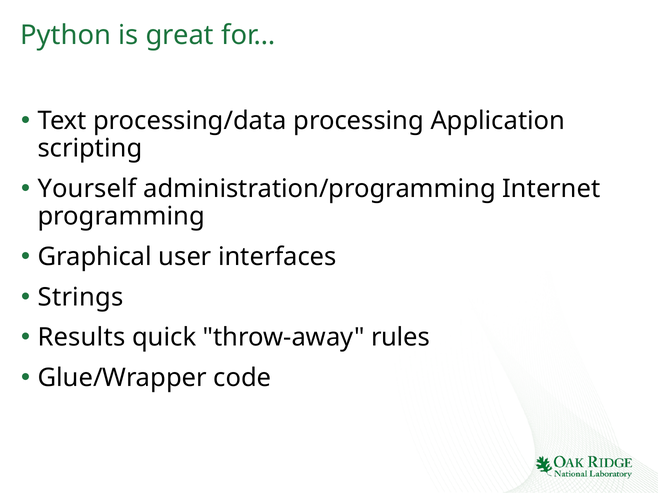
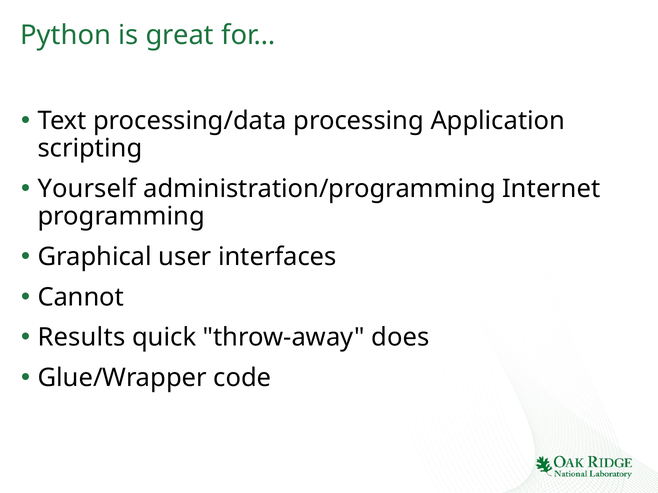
Strings: Strings -> Cannot
rules: rules -> does
